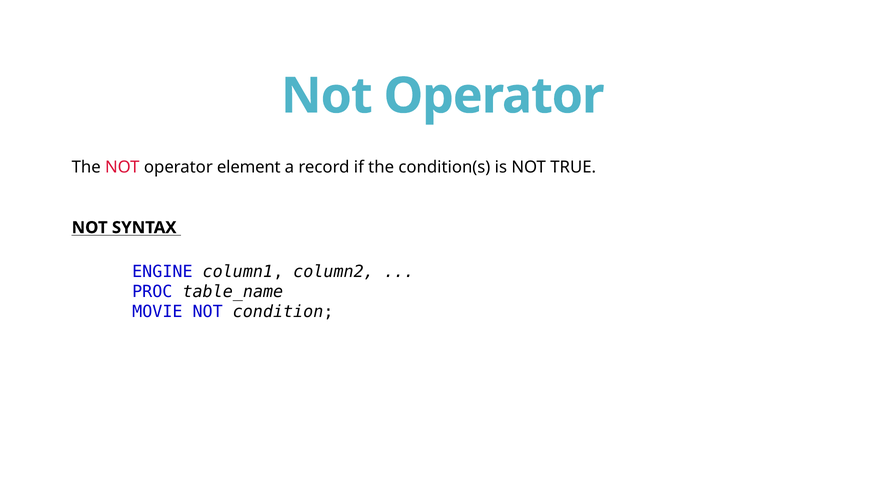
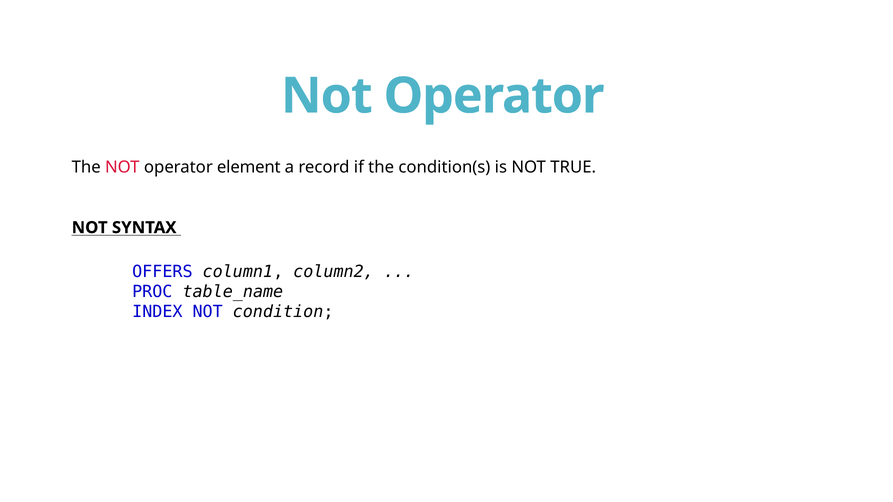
ENGINE: ENGINE -> OFFERS
MOVIE: MOVIE -> INDEX
